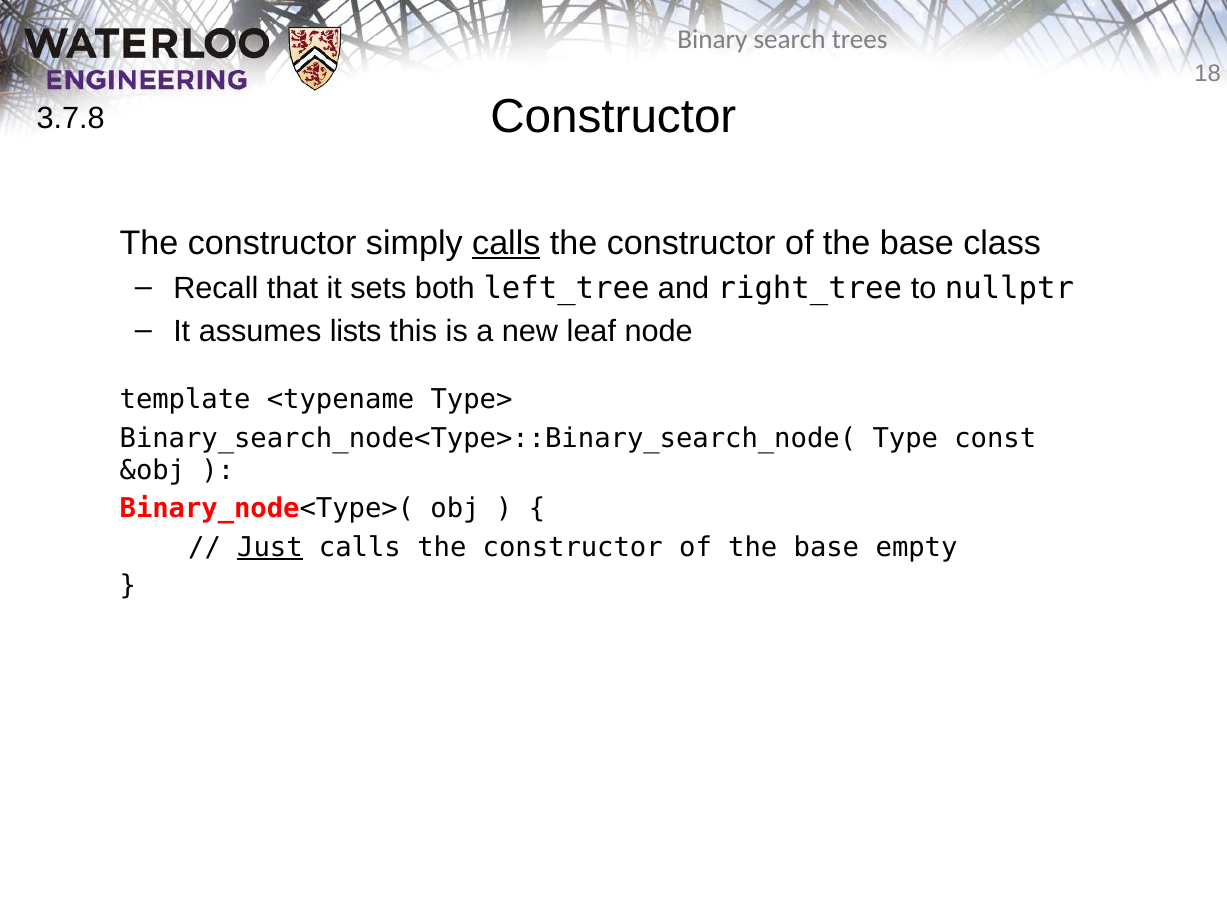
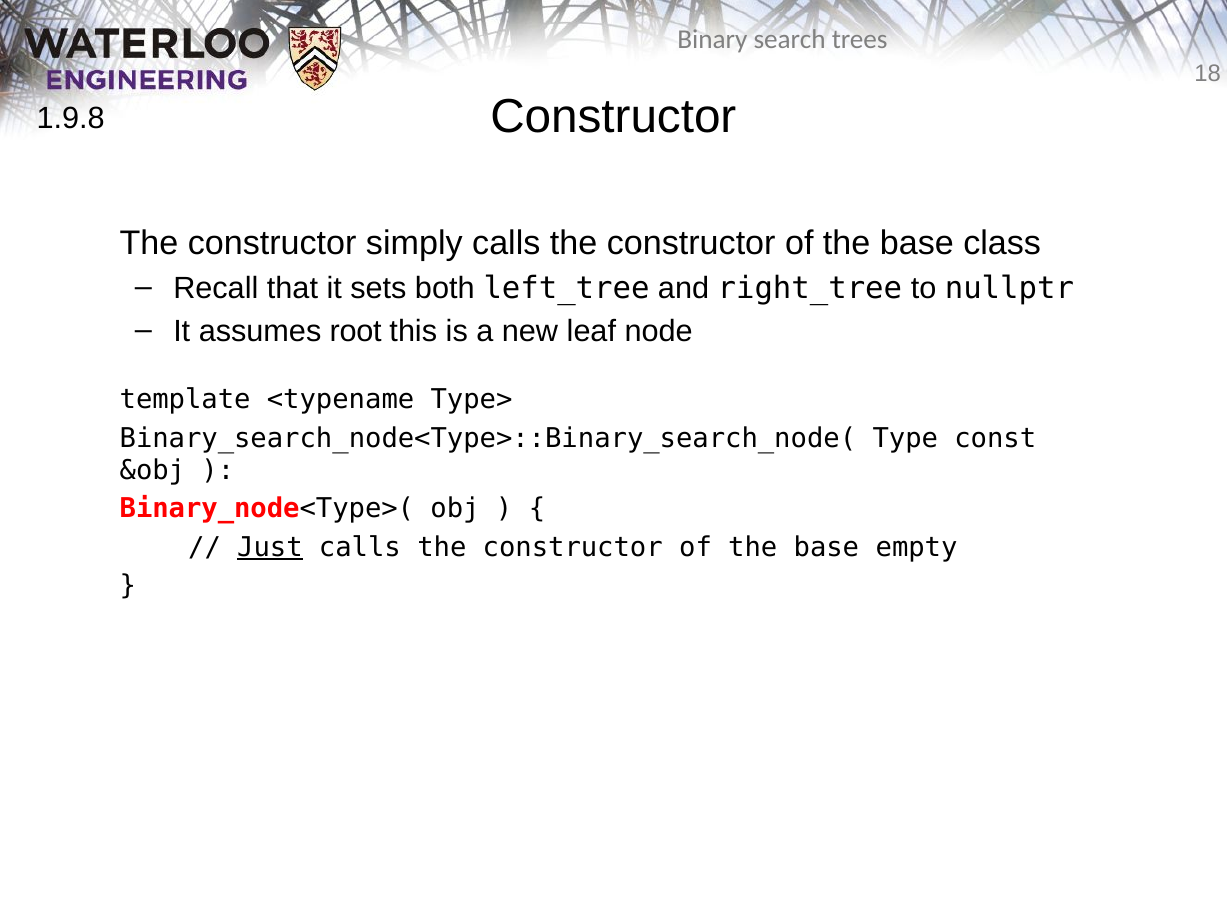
3.7.8: 3.7.8 -> 1.9.8
calls at (506, 244) underline: present -> none
lists: lists -> root
